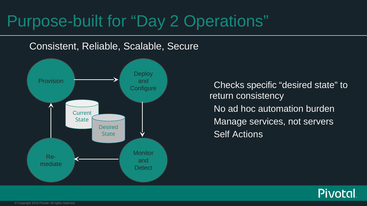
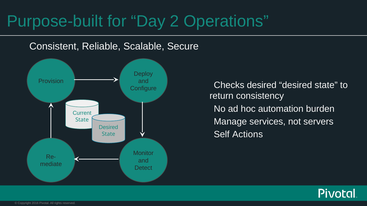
specific at (262, 85): specific -> desired
